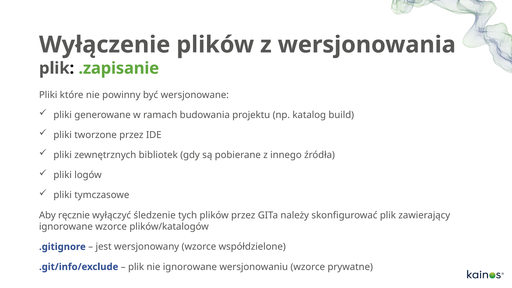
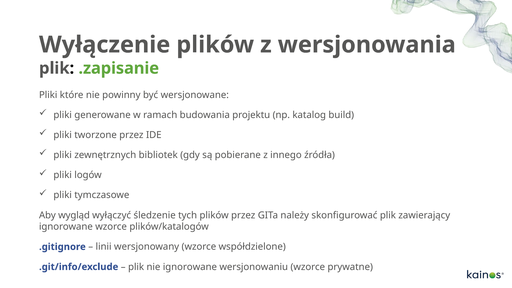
ręcznie: ręcznie -> wygląd
jest: jest -> linii
